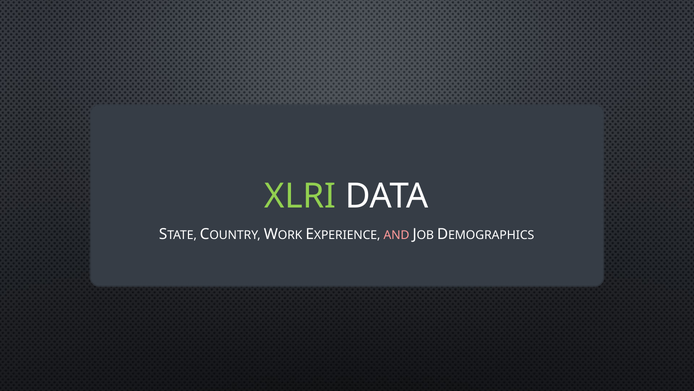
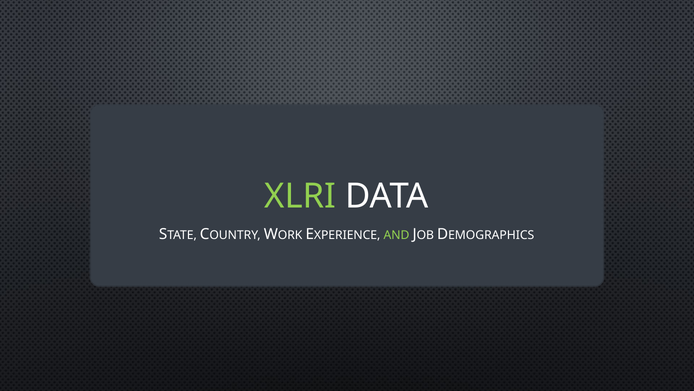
AND colour: pink -> light green
